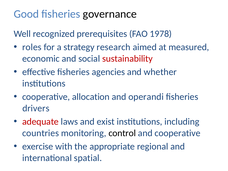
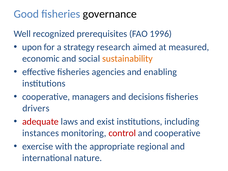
1978: 1978 -> 1996
roles: roles -> upon
sustainability colour: red -> orange
whether: whether -> enabling
allocation: allocation -> managers
operandi: operandi -> decisions
countries: countries -> instances
control colour: black -> red
spatial: spatial -> nature
